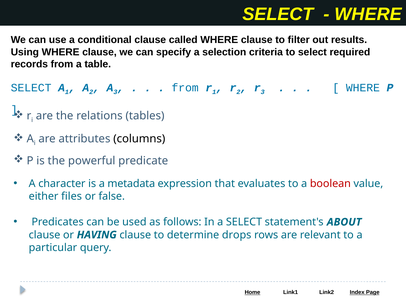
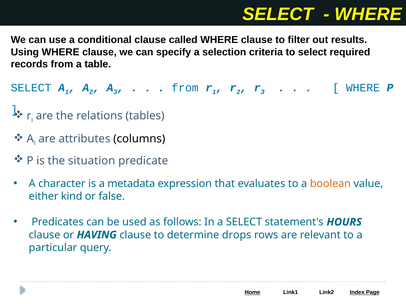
powerful: powerful -> situation
boolean colour: red -> orange
files: files -> kind
ABOUT: ABOUT -> HOURS
